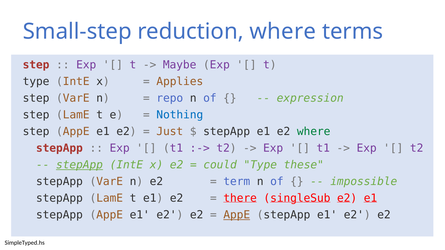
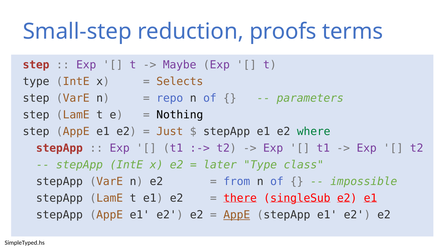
reduction where: where -> proofs
Applies: Applies -> Selects
expression: expression -> parameters
Nothing colour: blue -> black
stepApp at (80, 165) underline: present -> none
could: could -> later
these: these -> class
term: term -> from
